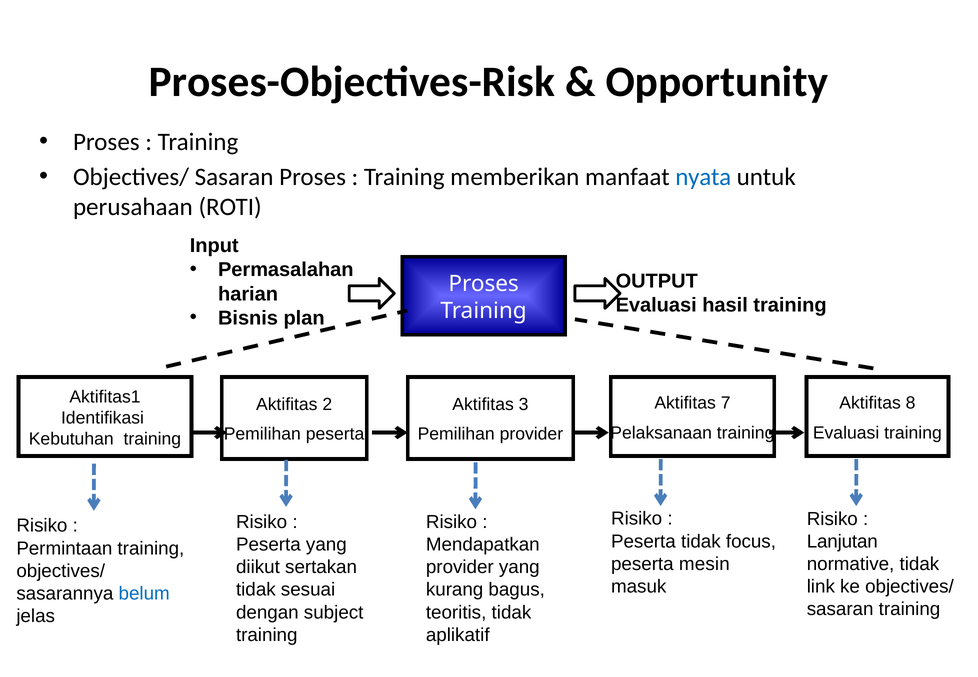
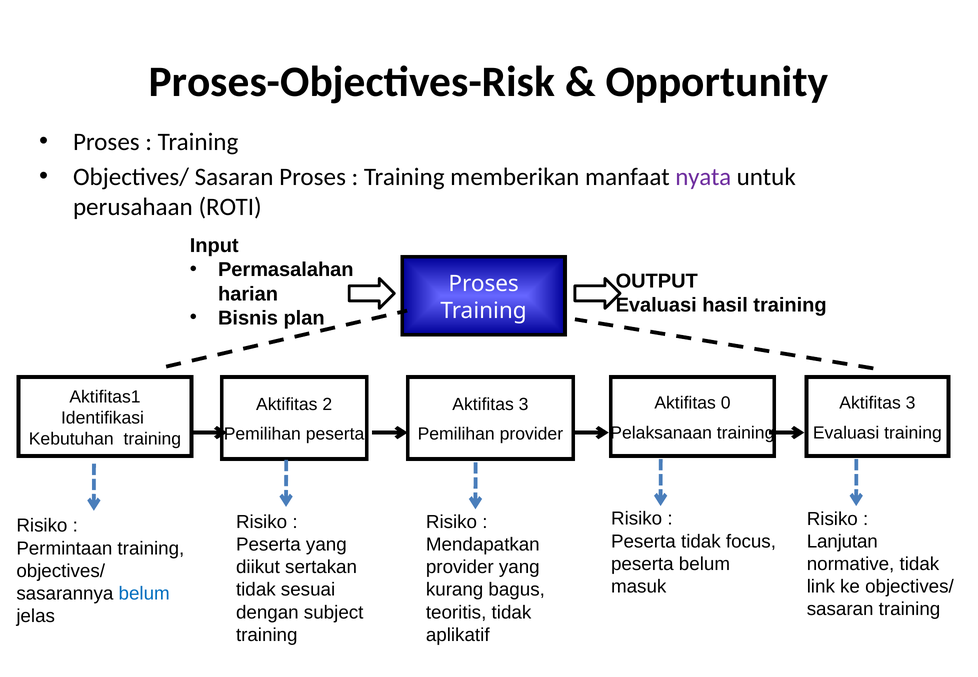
nyata colour: blue -> purple
7: 7 -> 0
8 at (911, 403): 8 -> 3
peserta mesin: mesin -> belum
